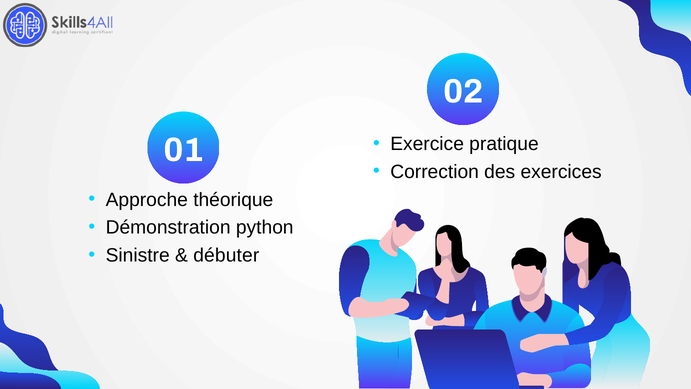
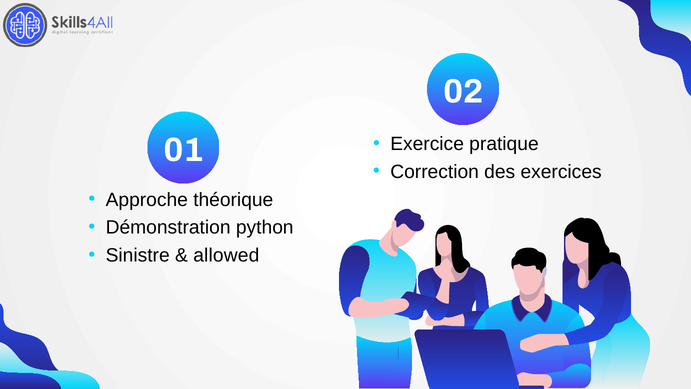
débuter: débuter -> allowed
